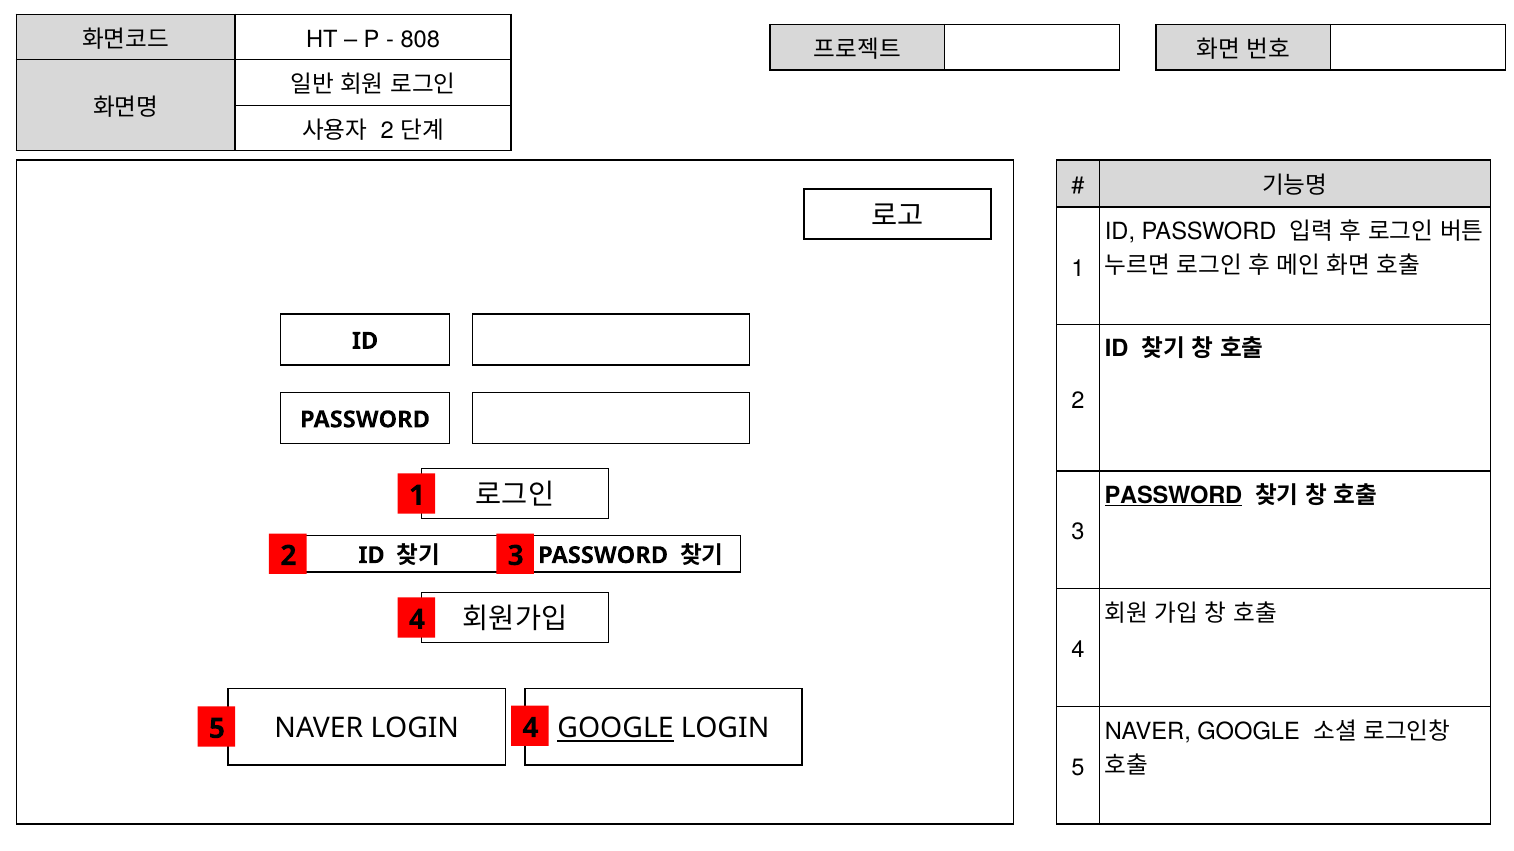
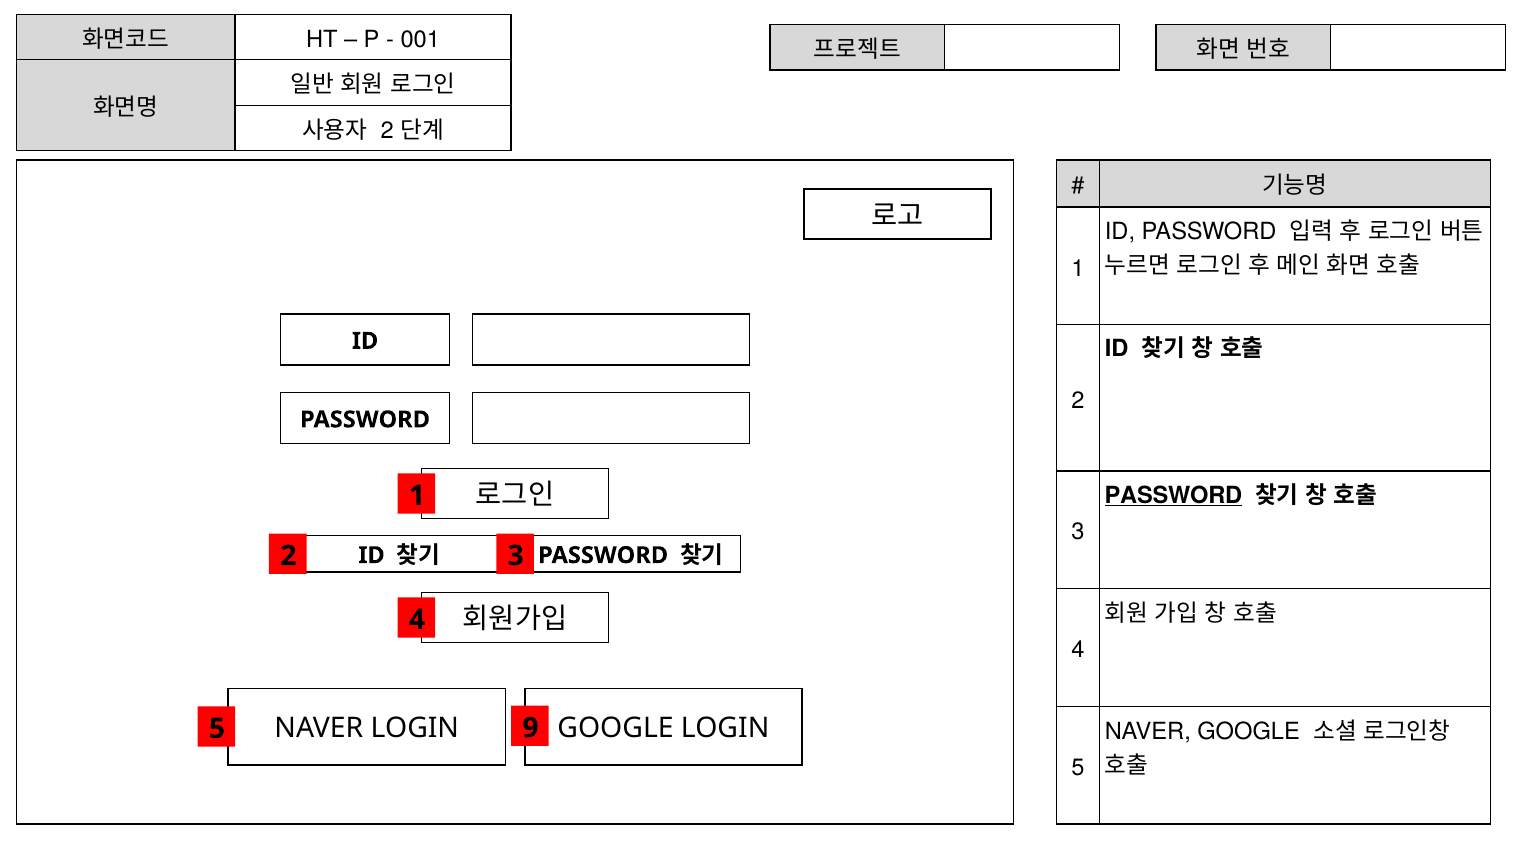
808: 808 -> 001
GOOGLE at (616, 729) underline: present -> none
5 4: 4 -> 9
